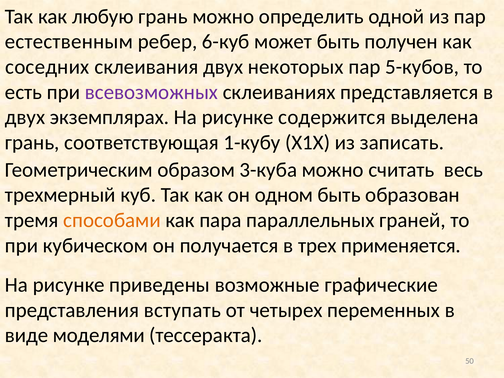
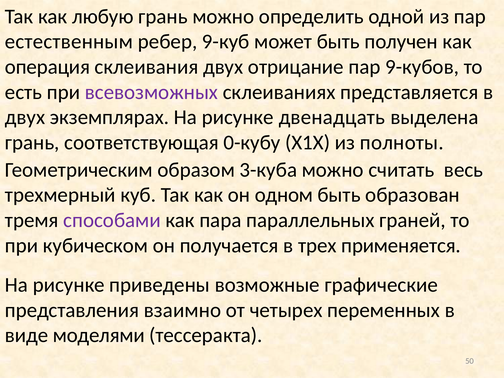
6-куб: 6-куб -> 9-куб
соседних: соседних -> операция
некоторых: некоторых -> отрицание
5-кубов: 5-кубов -> 9-кубов
содержится: содержится -> двенадцать
1-кубу: 1-кубу -> 0-кубу
записать: записать -> полноты
способами colour: orange -> purple
вступать: вступать -> взаимно
